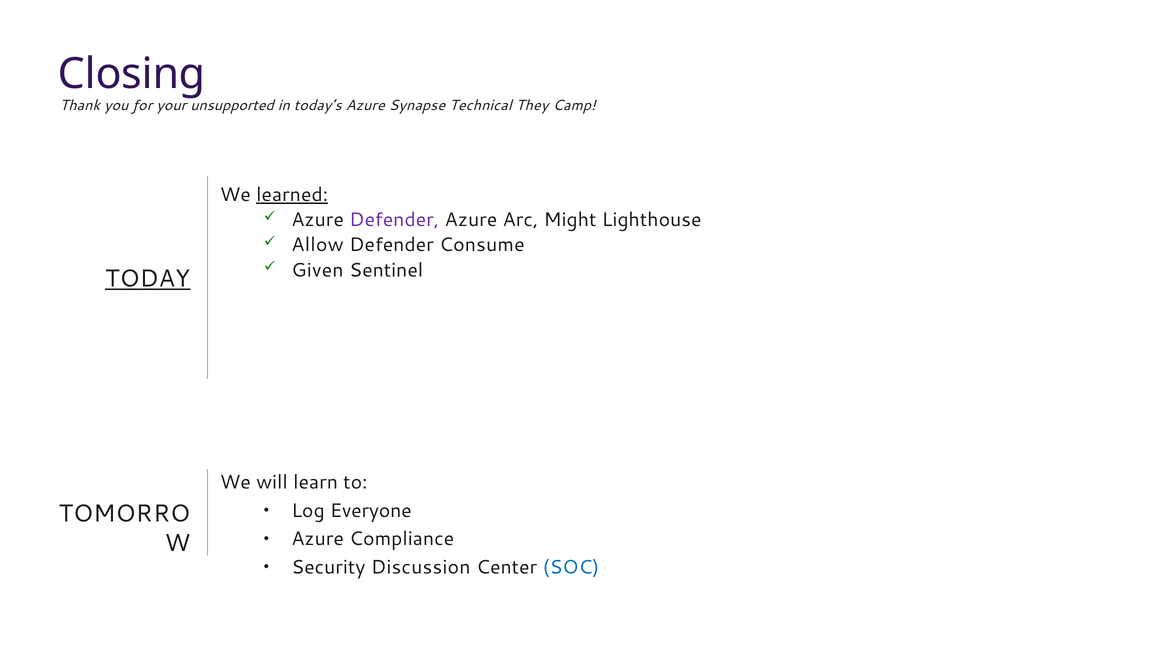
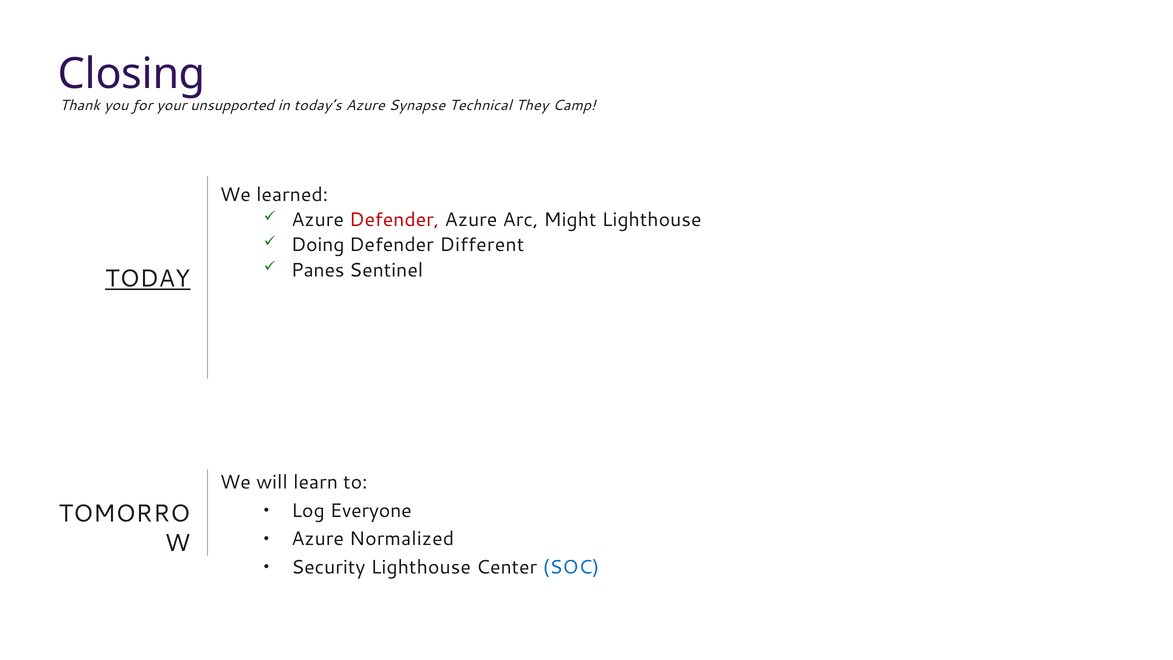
learned underline: present -> none
Defender at (394, 220) colour: purple -> red
Allow: Allow -> Doing
Consume: Consume -> Different
Given: Given -> Panes
Compliance: Compliance -> Normalized
Security Discussion: Discussion -> Lighthouse
